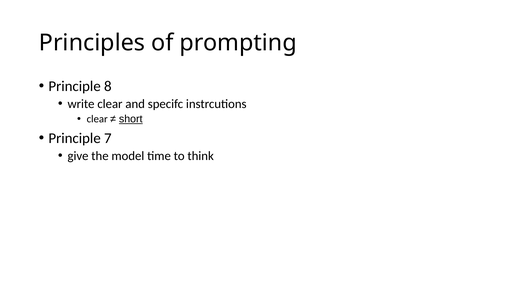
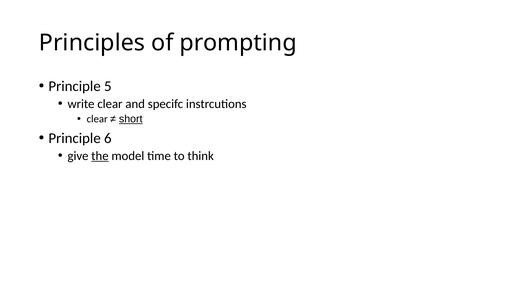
8: 8 -> 5
7: 7 -> 6
the underline: none -> present
